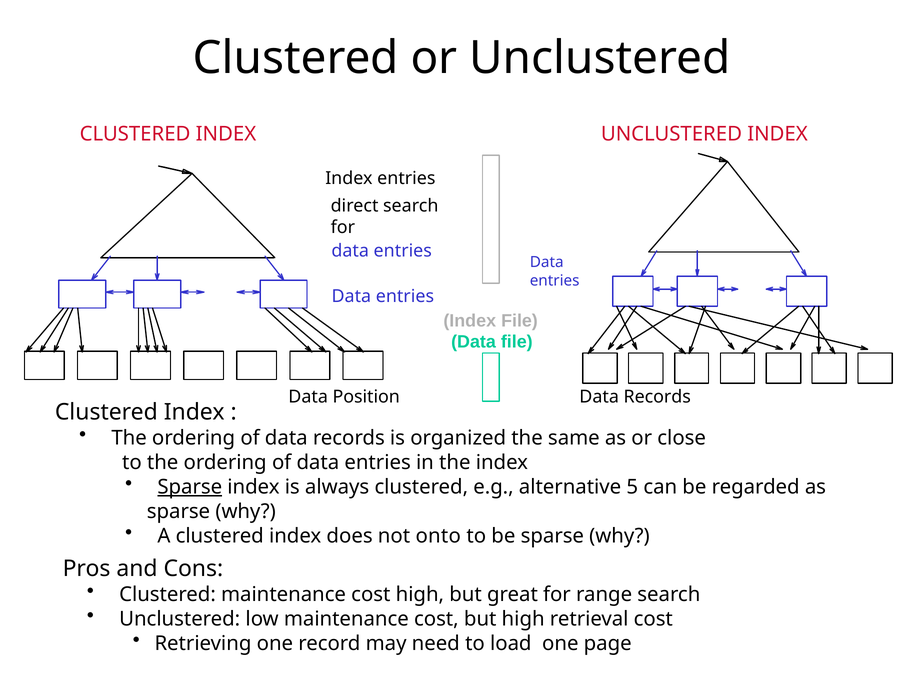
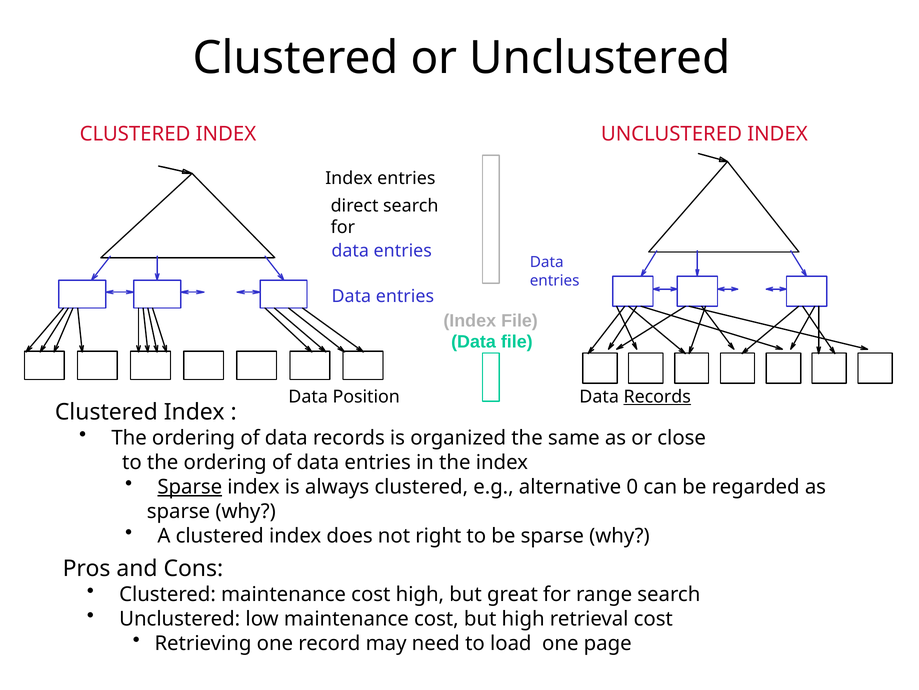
Records at (657, 396) underline: none -> present
5: 5 -> 0
onto: onto -> right
